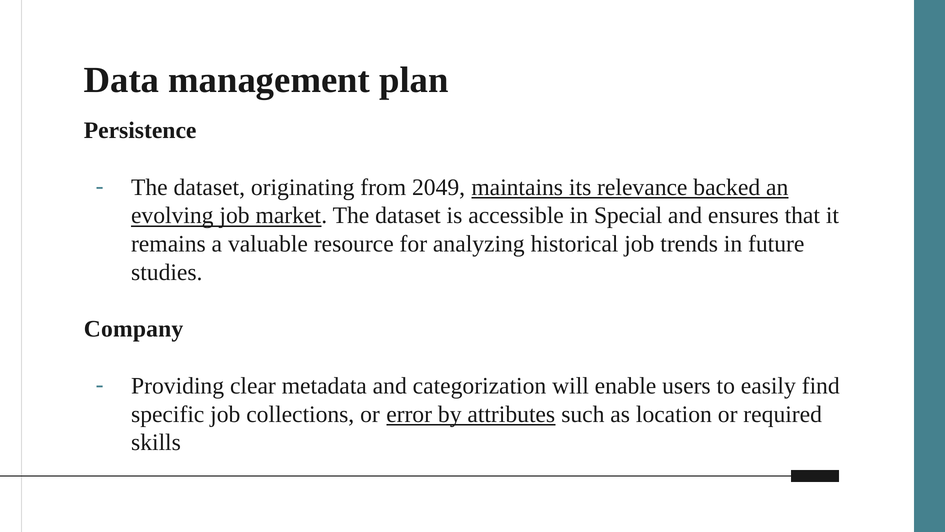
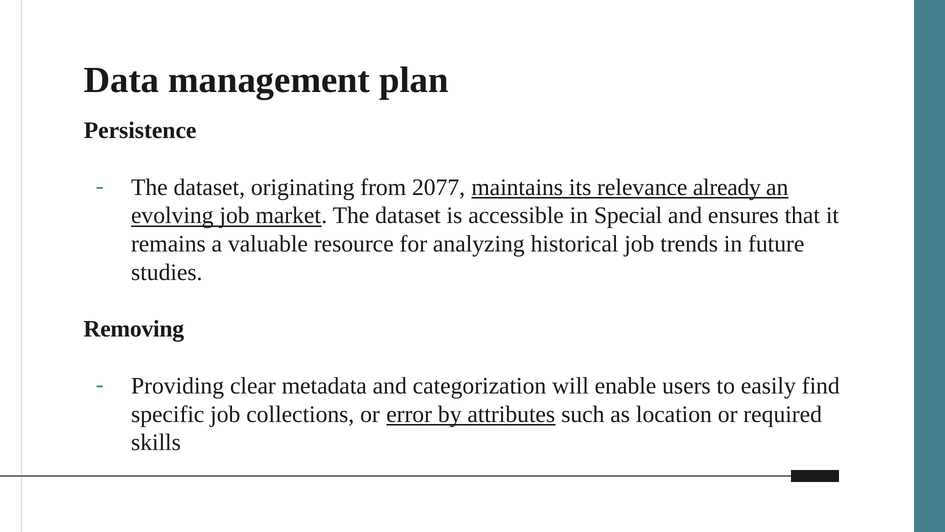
2049: 2049 -> 2077
backed: backed -> already
Company: Company -> Removing
